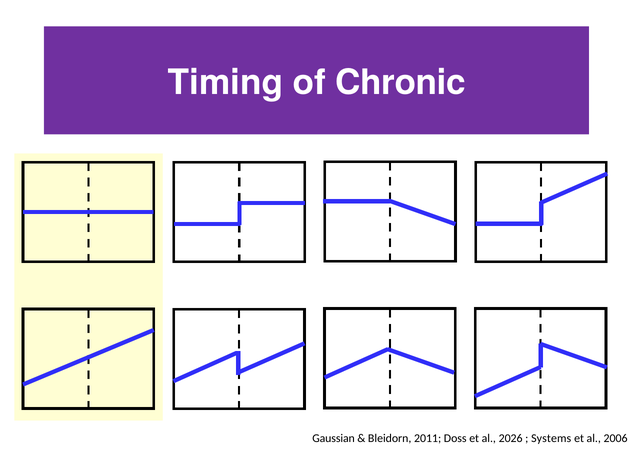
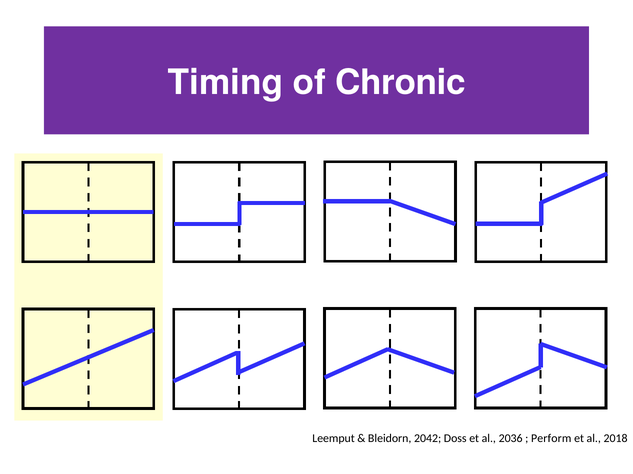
Gaussian: Gaussian -> Leemput
2011: 2011 -> 2042
2026: 2026 -> 2036
Systems: Systems -> Perform
2006: 2006 -> 2018
